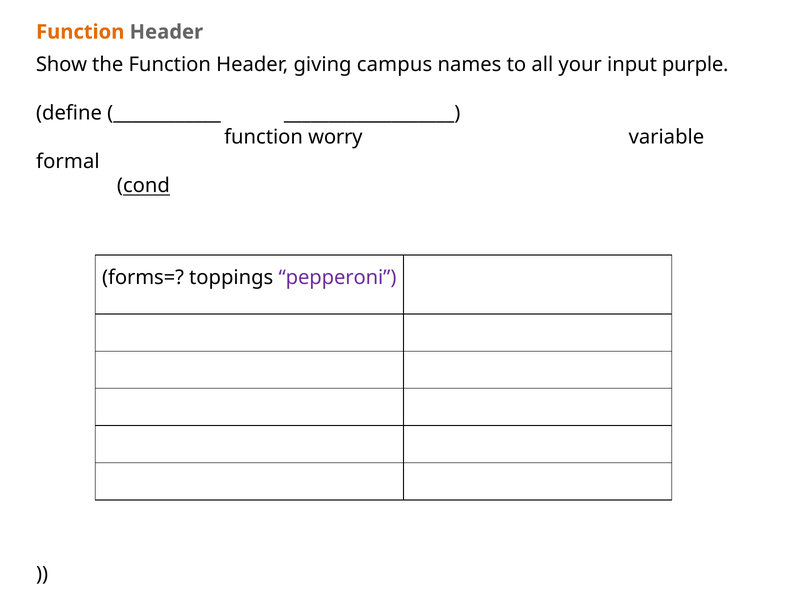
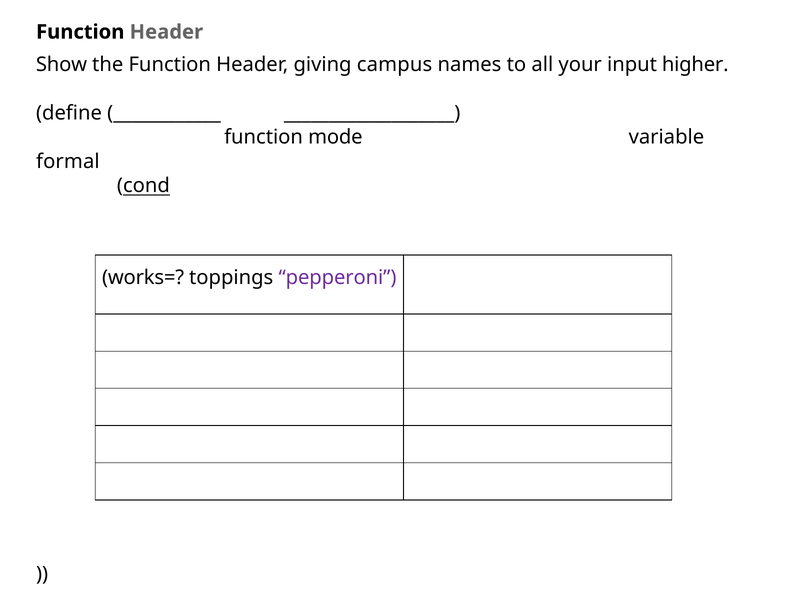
Function at (80, 32) colour: orange -> black
purple: purple -> higher
worry: worry -> mode
forms=: forms= -> works=
